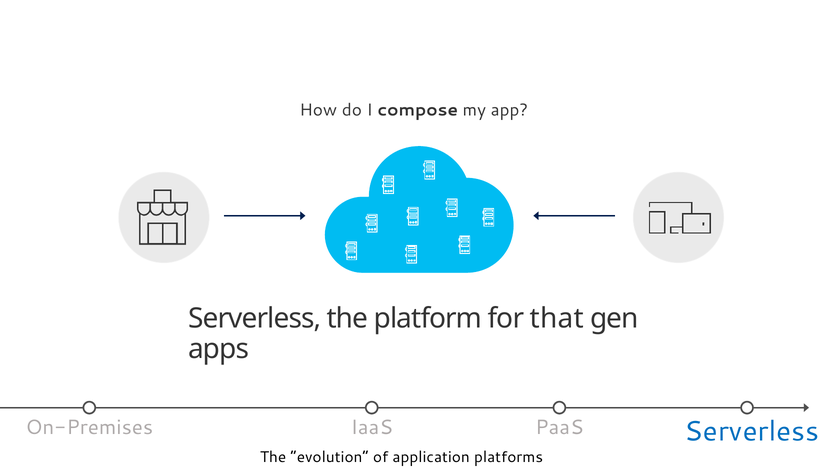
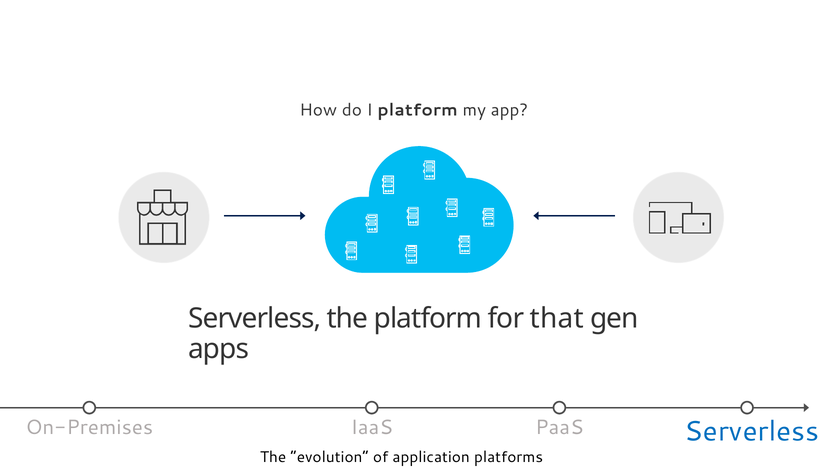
I compose: compose -> platform
